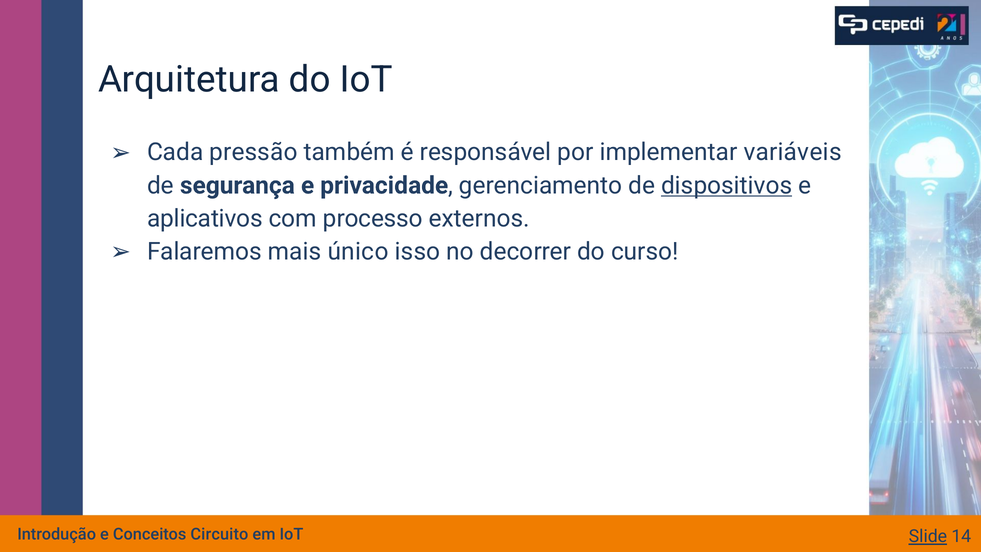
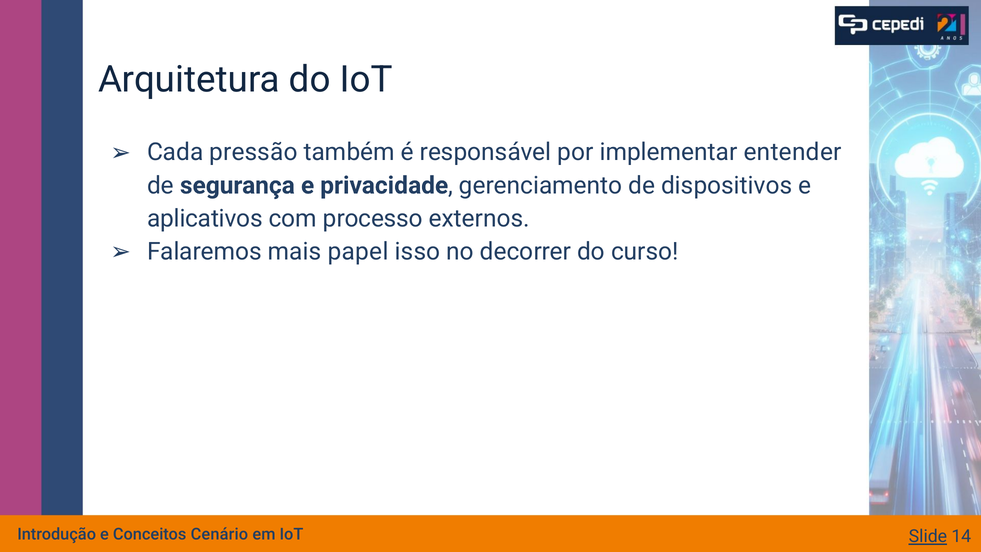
variáveis: variáveis -> entender
dispositivos underline: present -> none
único: único -> papel
Circuito: Circuito -> Cenário
